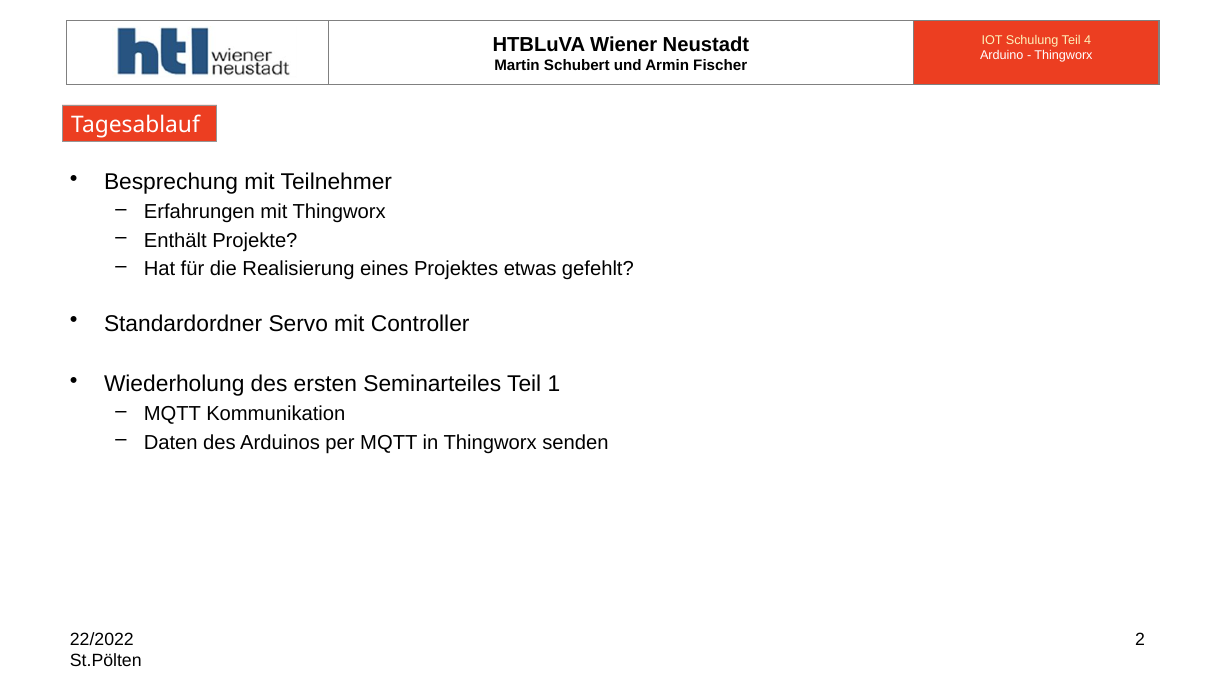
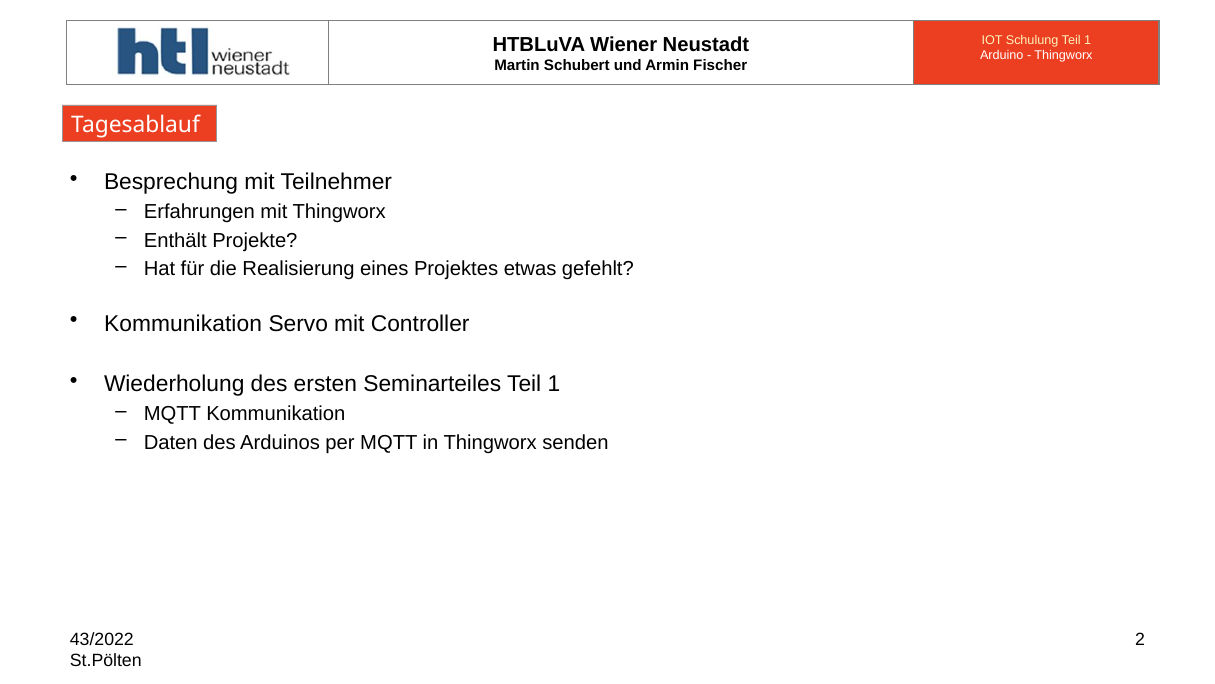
4 at (1088, 40): 4 -> 1
Standardordner at (183, 324): Standardordner -> Kommunikation
22/2022: 22/2022 -> 43/2022
